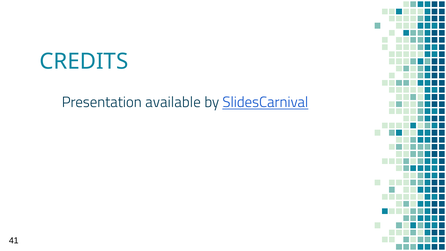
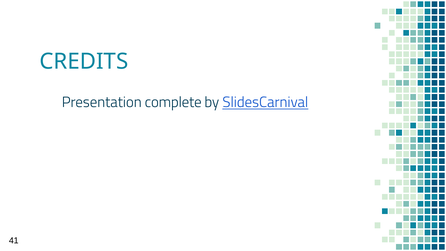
available: available -> complete
